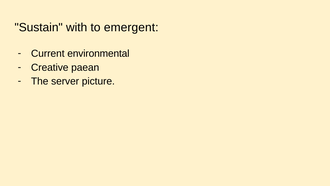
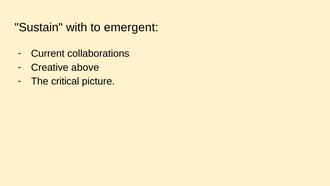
environmental: environmental -> collaborations
paean: paean -> above
server: server -> critical
